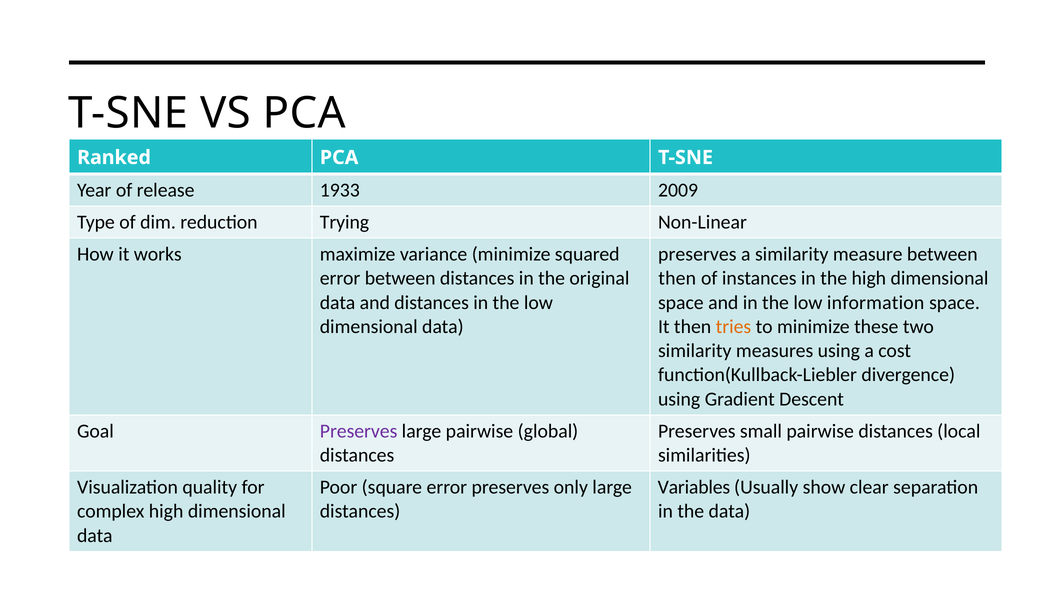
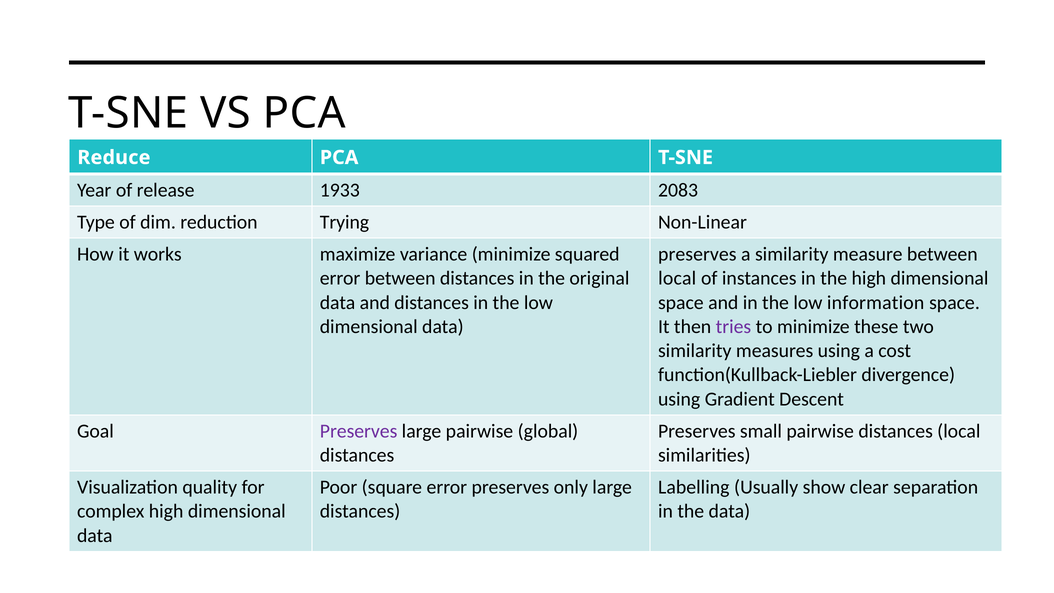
Ranked: Ranked -> Reduce
2009: 2009 -> 2083
then at (677, 278): then -> local
tries colour: orange -> purple
Variables: Variables -> Labelling
